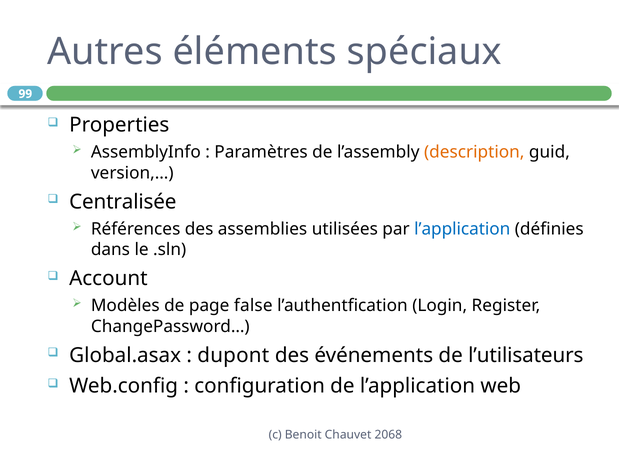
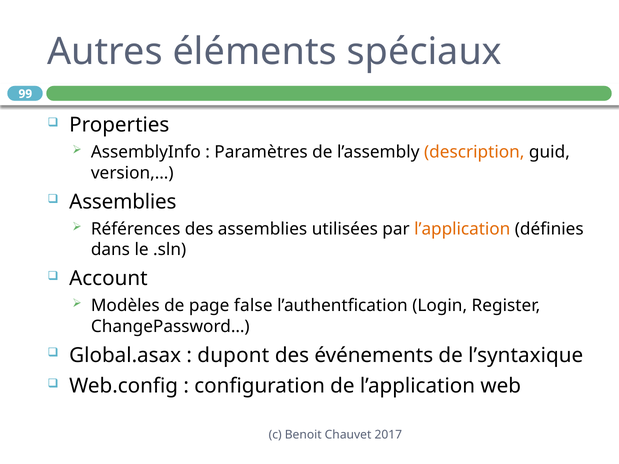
Centralisée at (123, 202): Centralisée -> Assemblies
l’application at (462, 229) colour: blue -> orange
l’utilisateurs: l’utilisateurs -> l’syntaxique
2068: 2068 -> 2017
